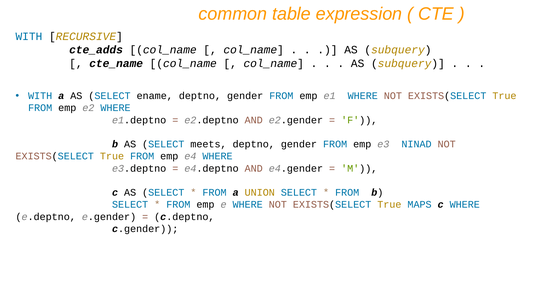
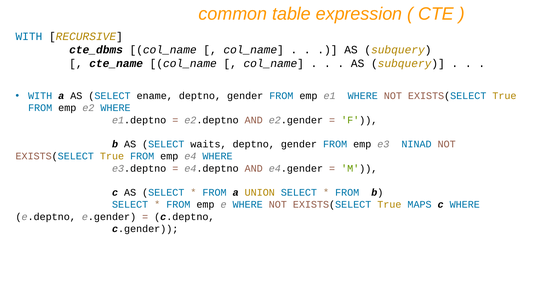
cte_adds: cte_adds -> cte_dbms
meets: meets -> waits
